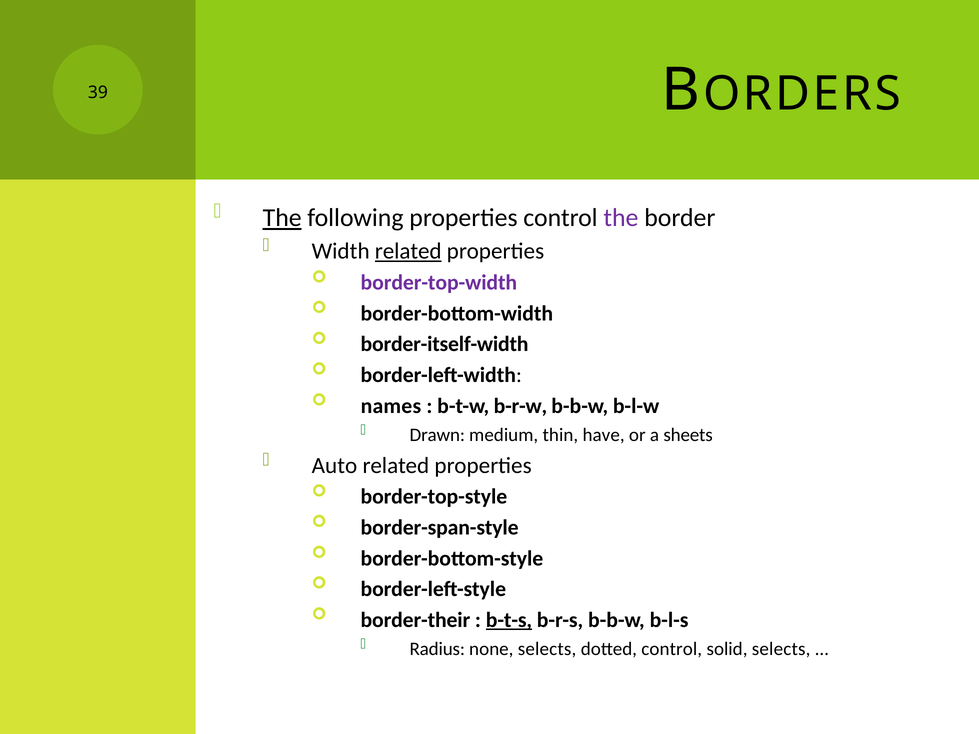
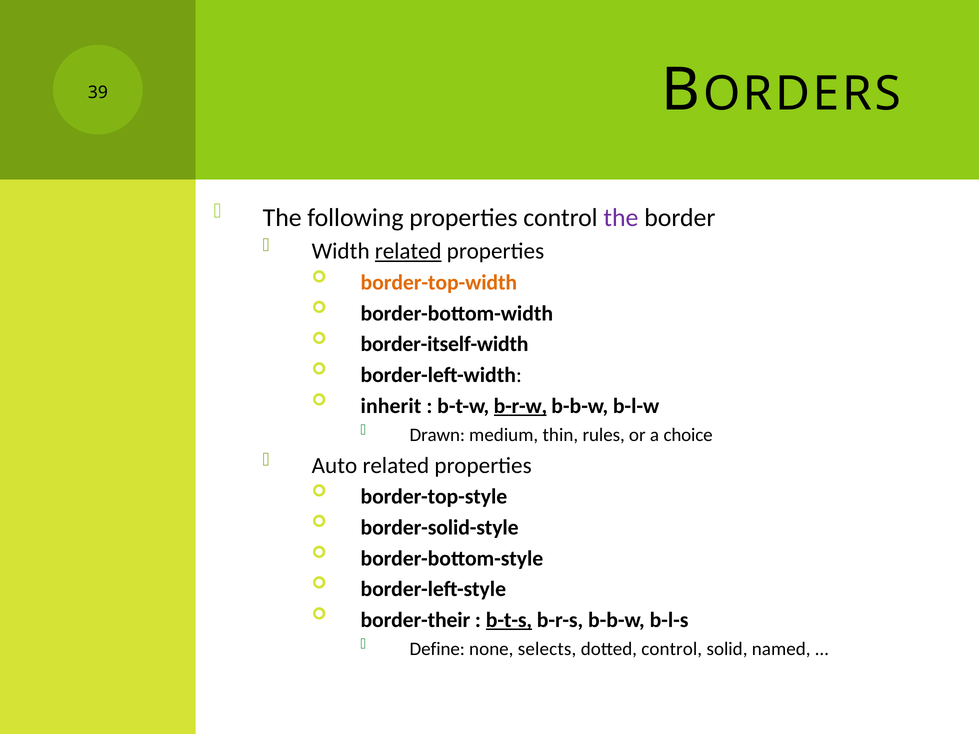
The at (282, 218) underline: present -> none
border-top-width colour: purple -> orange
names: names -> inherit
b-r-w underline: none -> present
have: have -> rules
sheets: sheets -> choice
border-span-style: border-span-style -> border-solid-style
Radius: Radius -> Define
solid selects: selects -> named
